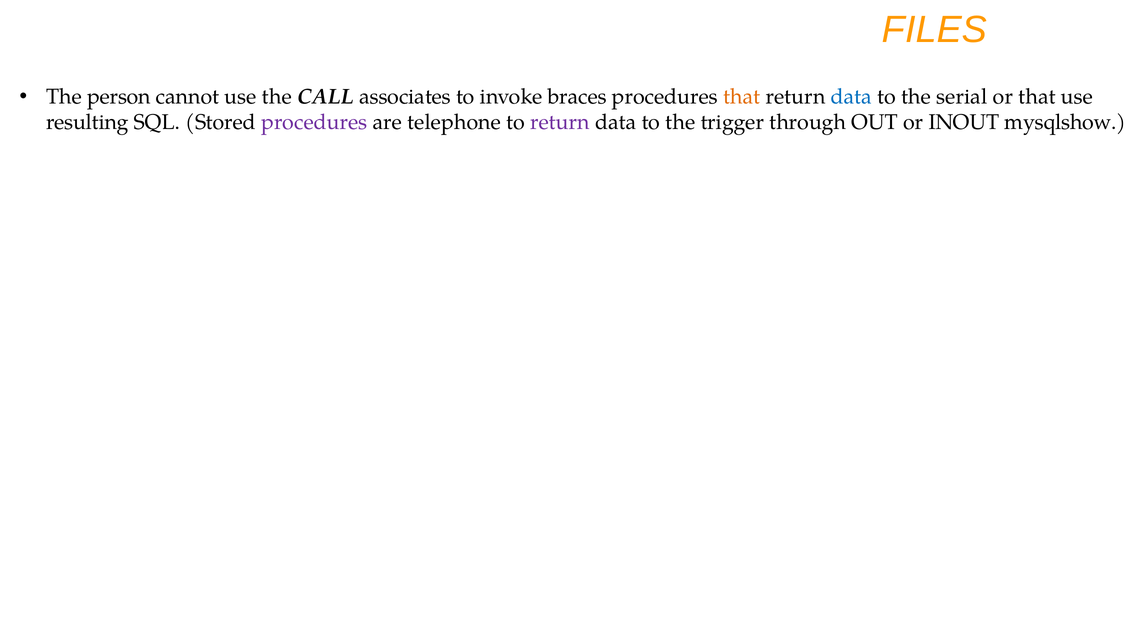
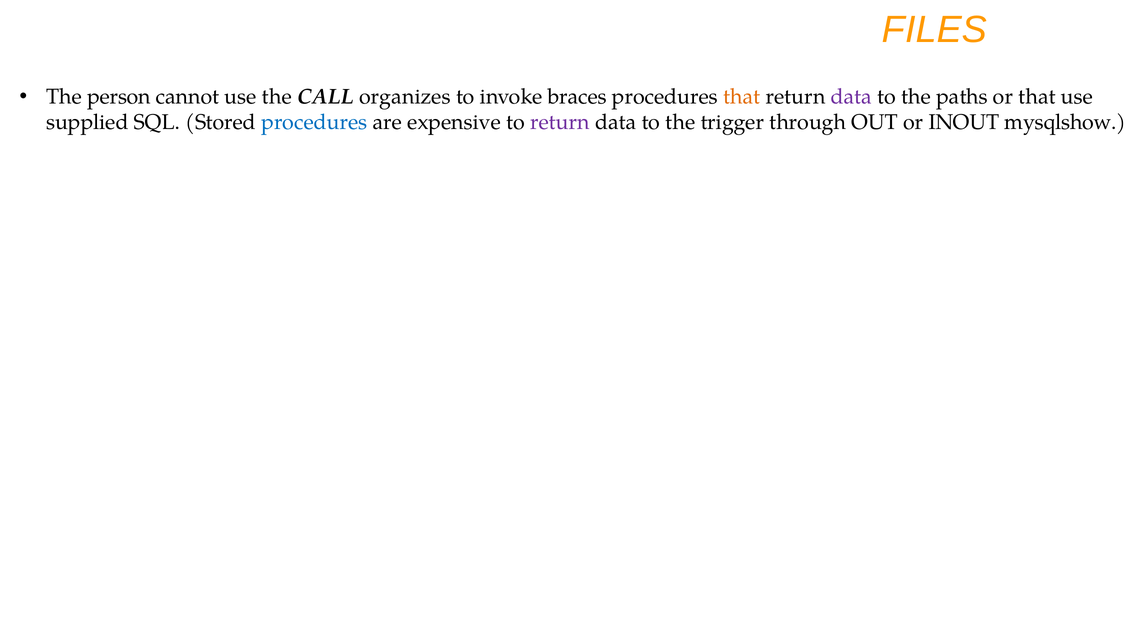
associates: associates -> organizes
data at (851, 97) colour: blue -> purple
serial: serial -> paths
resulting: resulting -> supplied
procedures at (314, 122) colour: purple -> blue
telephone: telephone -> expensive
